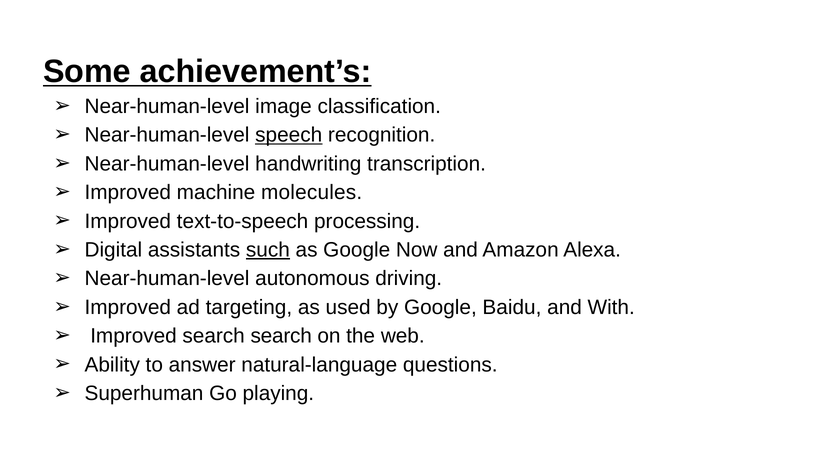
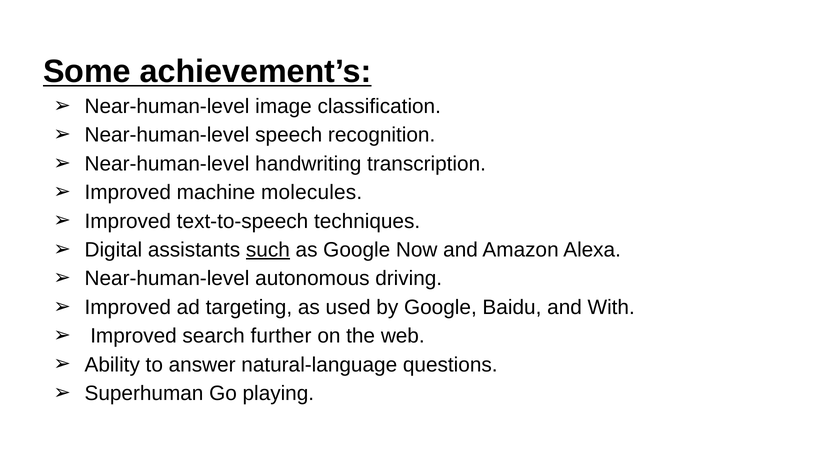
speech underline: present -> none
processing: processing -> techniques
search search: search -> further
